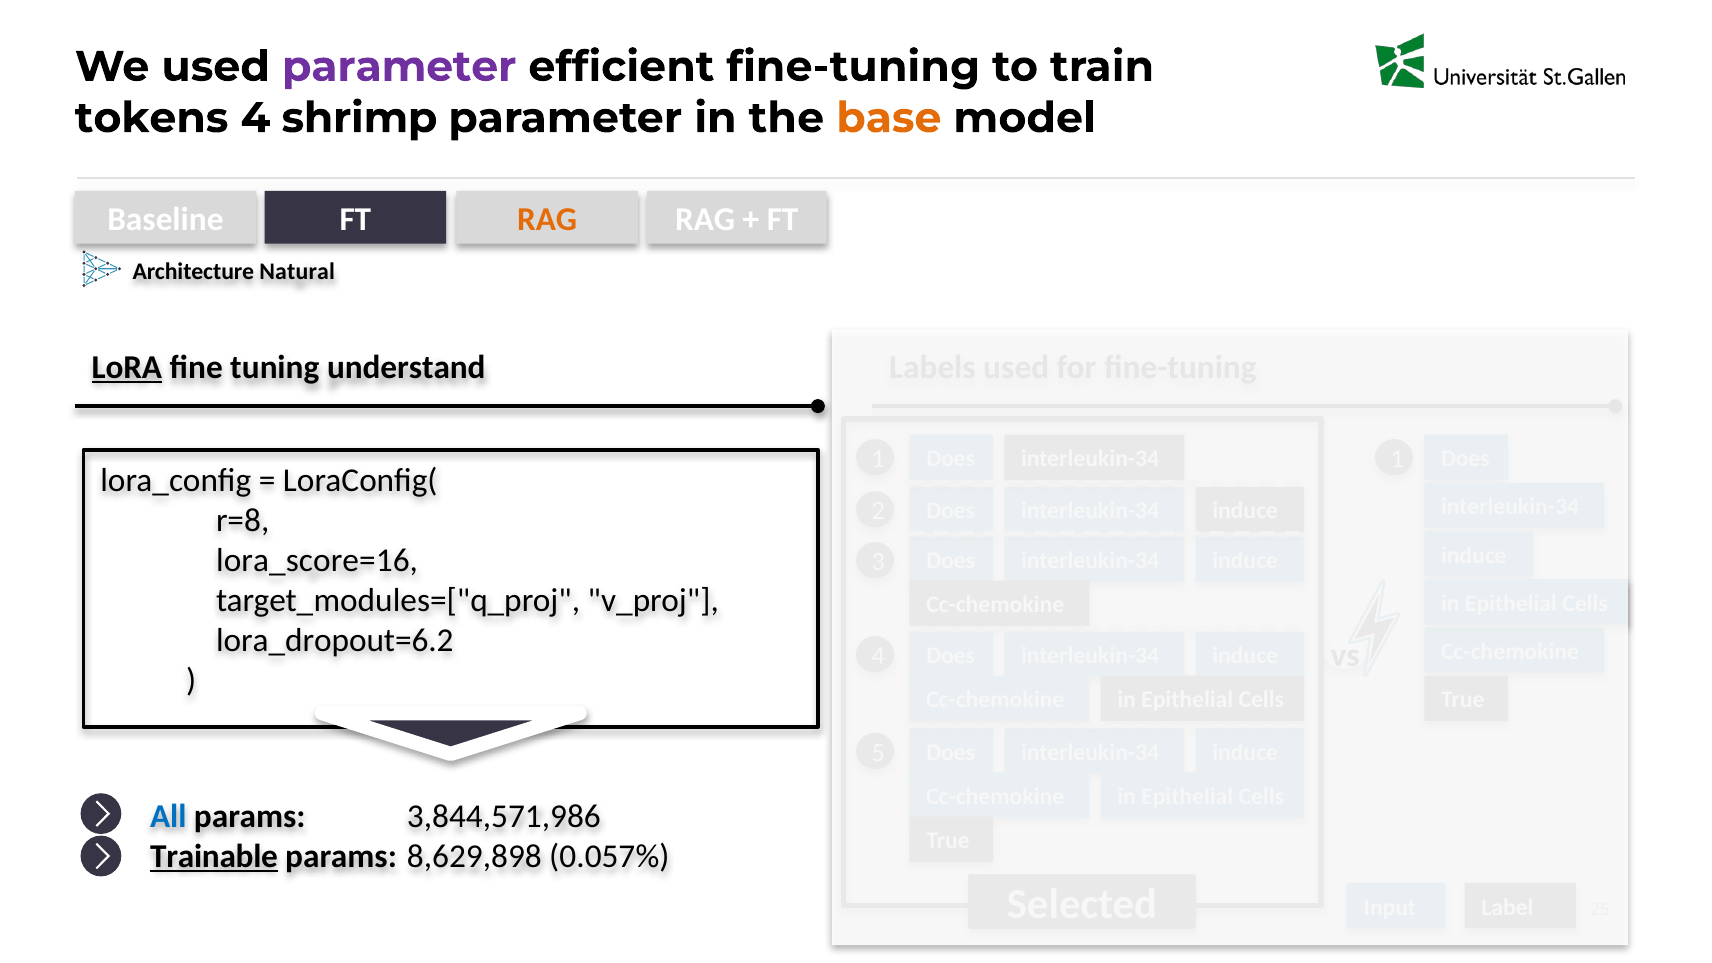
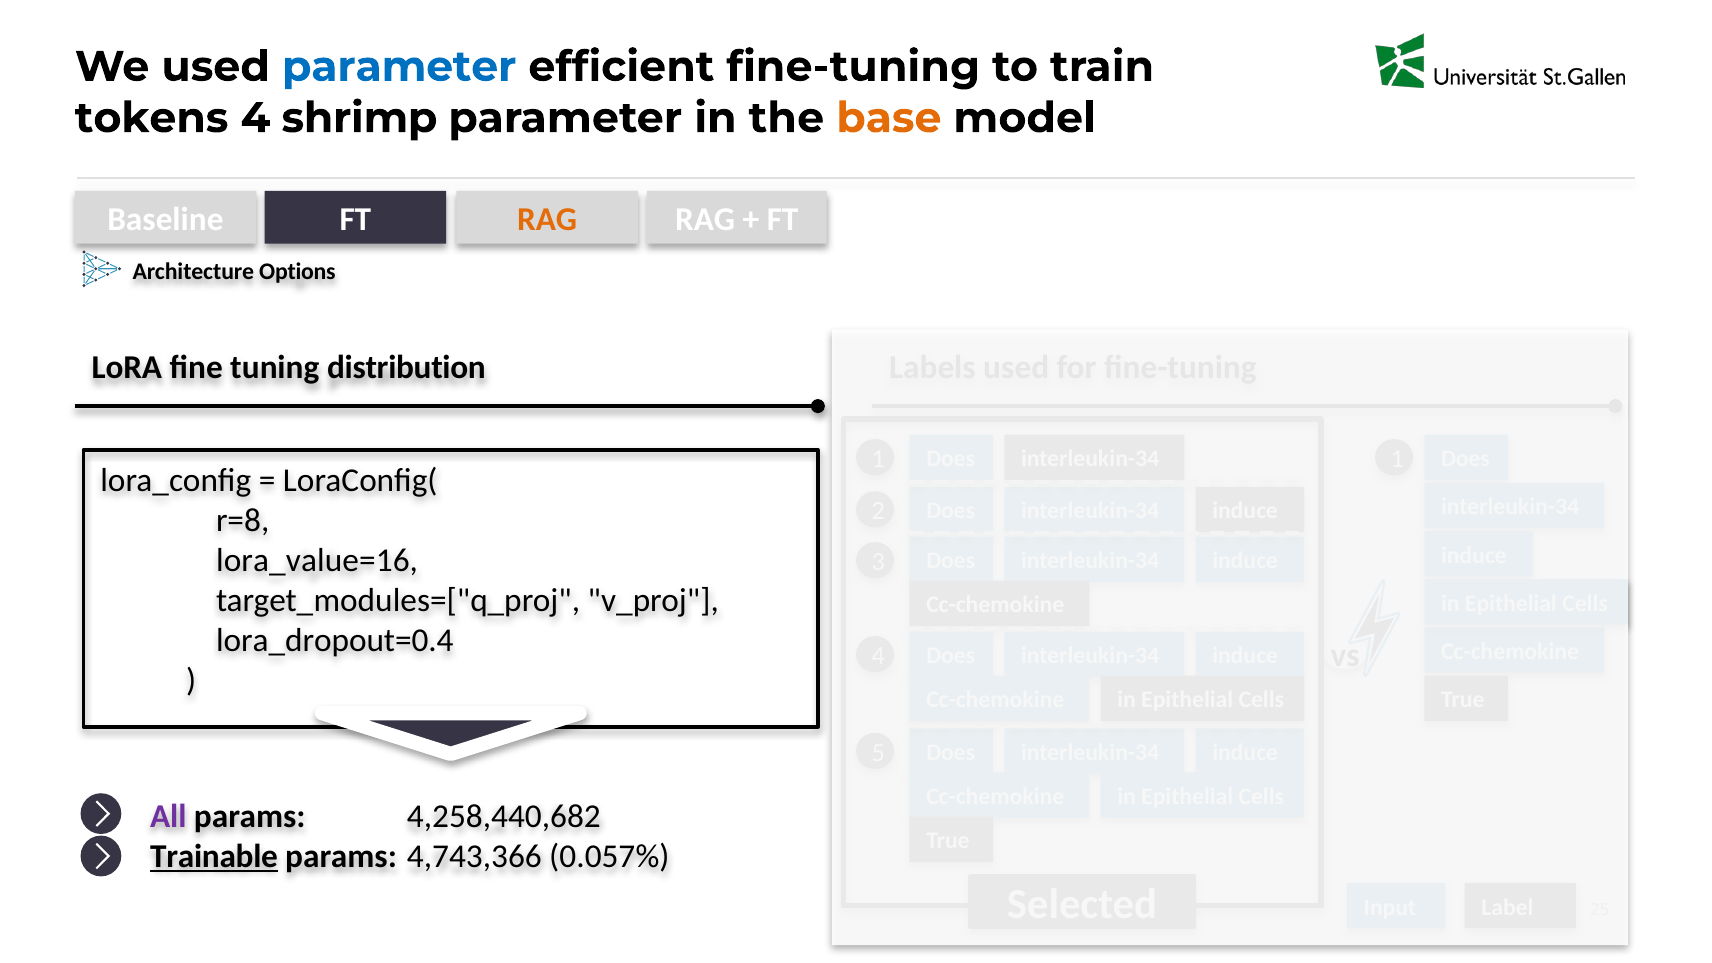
parameter at (399, 67) colour: purple -> blue
Natural: Natural -> Options
LoRA underline: present -> none
understand: understand -> distribution
lora_score=16: lora_score=16 -> lora_value=16
lora_dropout=6.2: lora_dropout=6.2 -> lora_dropout=0.4
All colour: blue -> purple
3,844,571,986: 3,844,571,986 -> 4,258,440,682
8,629,898: 8,629,898 -> 4,743,366
